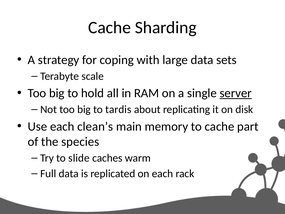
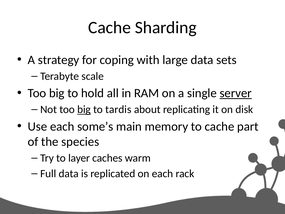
big at (84, 109) underline: none -> present
clean’s: clean’s -> some’s
slide: slide -> layer
